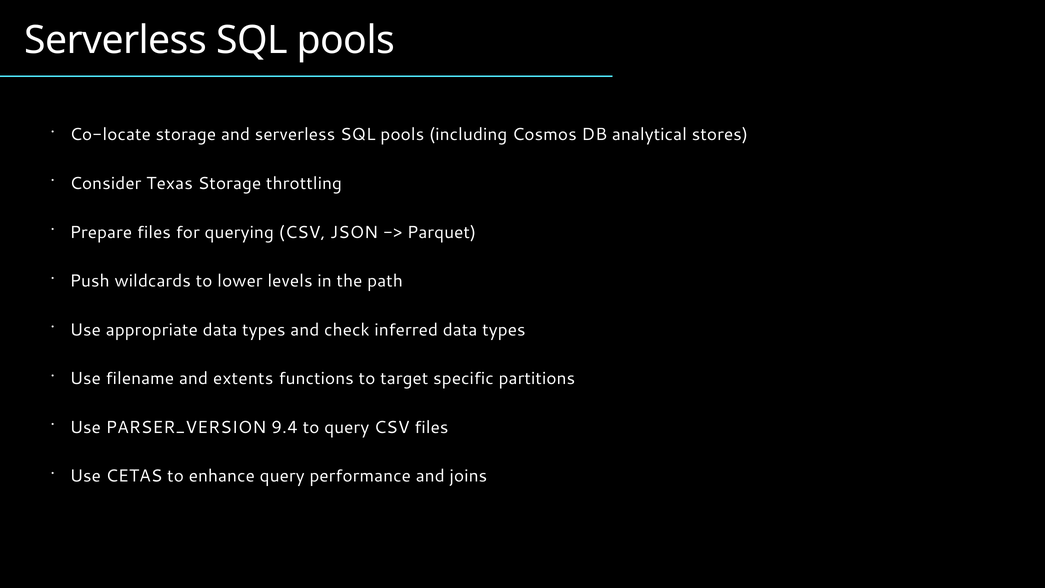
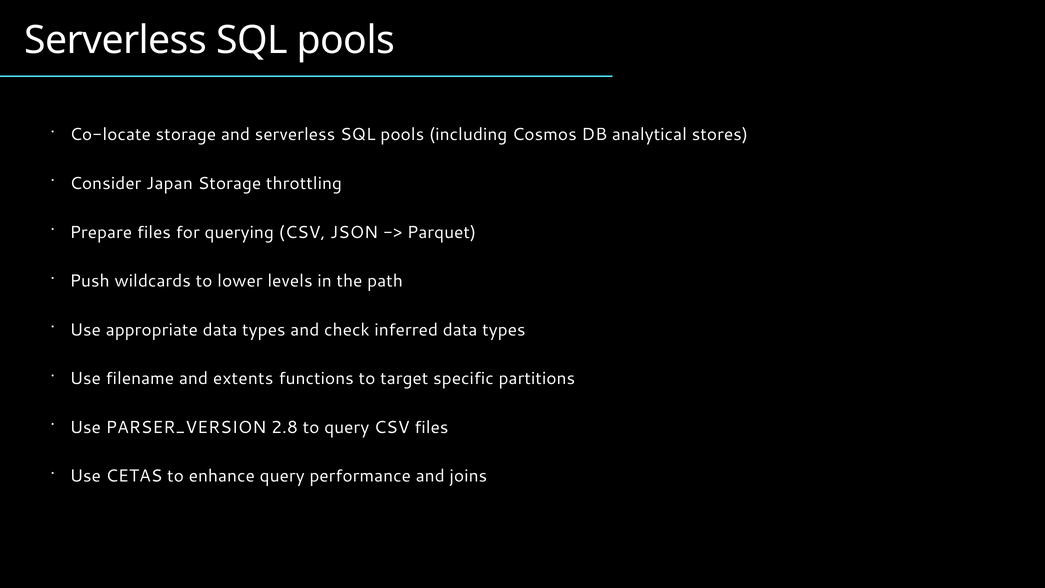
Texas: Texas -> Japan
9.4: 9.4 -> 2.8
